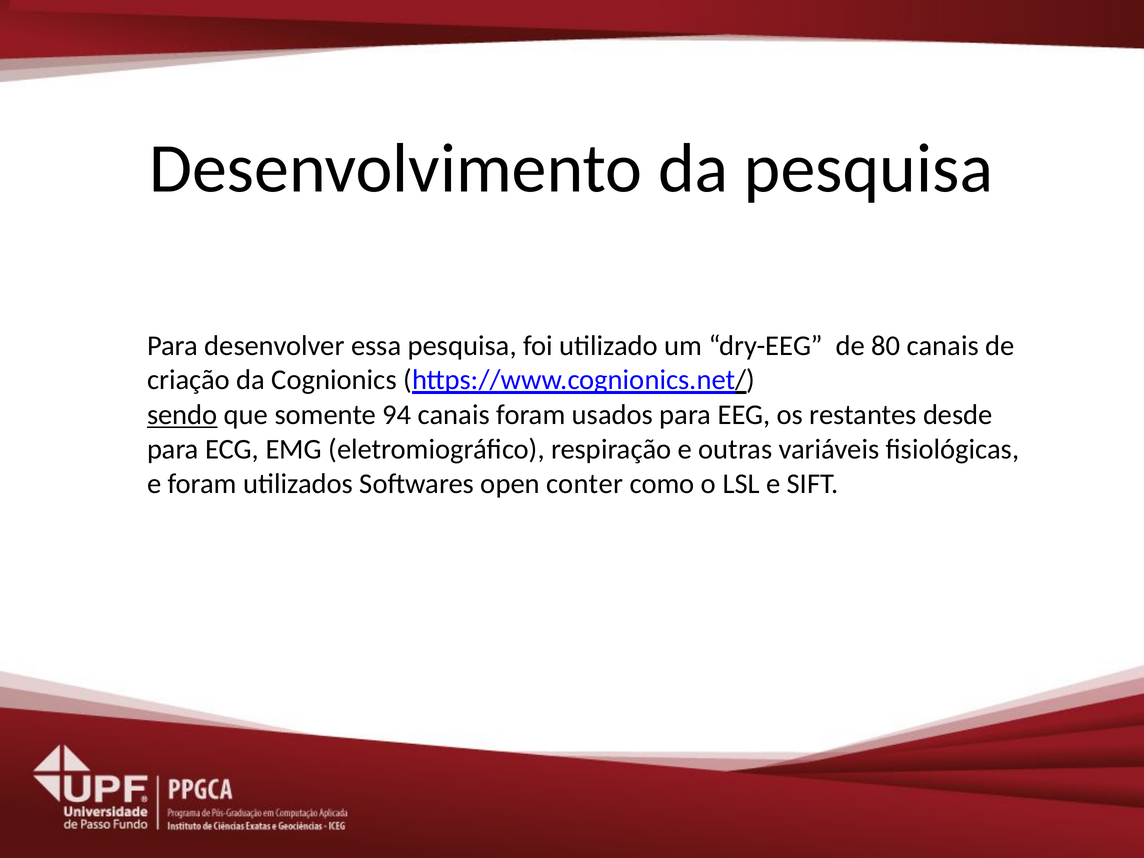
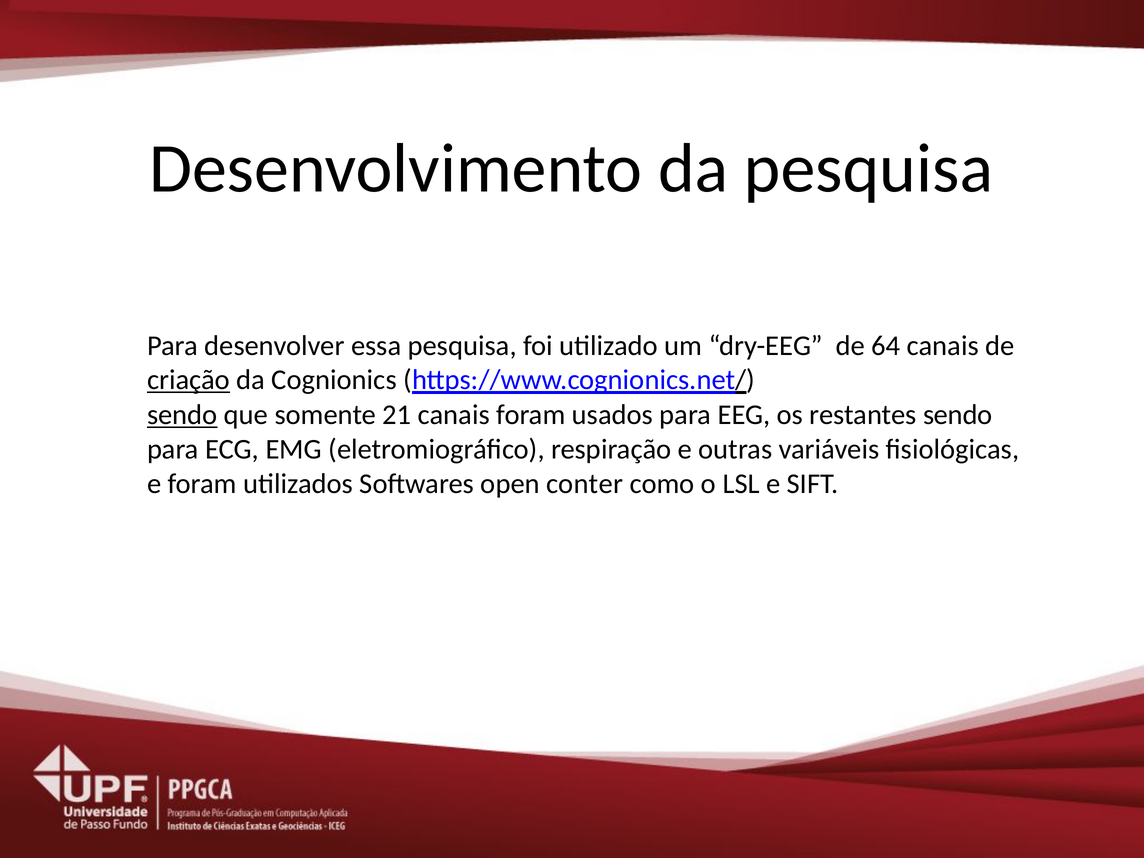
80: 80 -> 64
criação underline: none -> present
94: 94 -> 21
restantes desde: desde -> sendo
